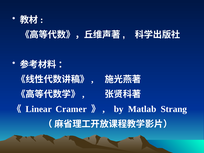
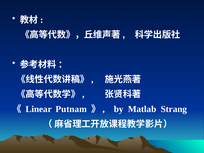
Cramer: Cramer -> Putnam
